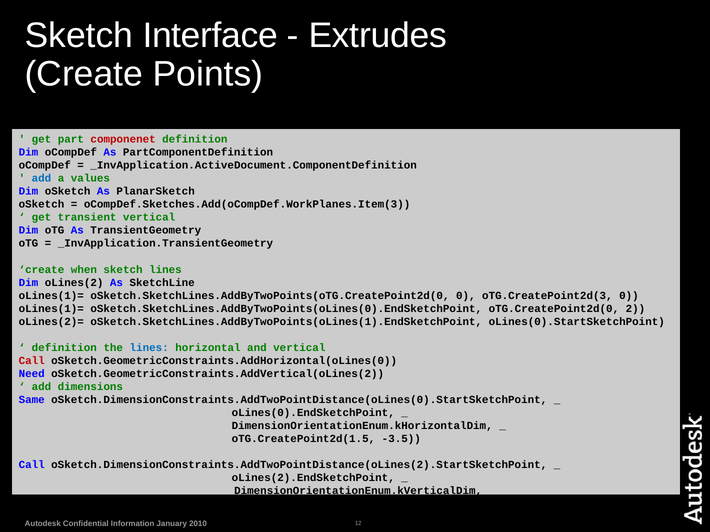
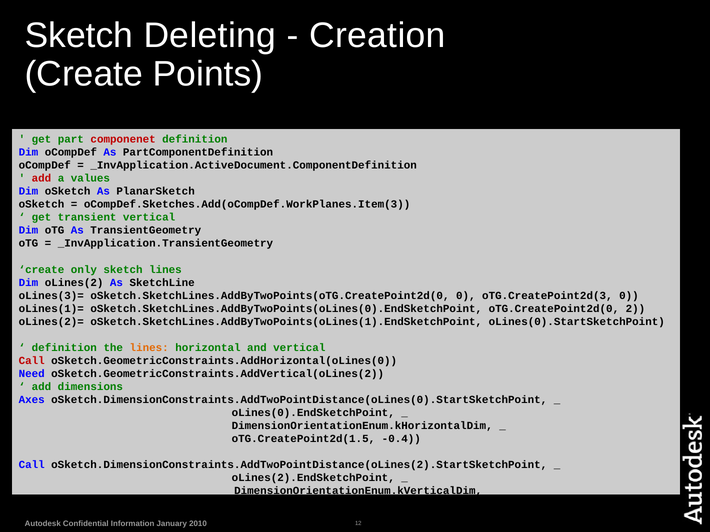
Interface: Interface -> Deleting
Extrudes: Extrudes -> Creation
add at (41, 179) colour: blue -> red
when: when -> only
oLines(1)= at (51, 296): oLines(1)= -> oLines(3)=
lines at (149, 348) colour: blue -> orange
Same: Same -> Axes
-3.5: -3.5 -> -0.4
